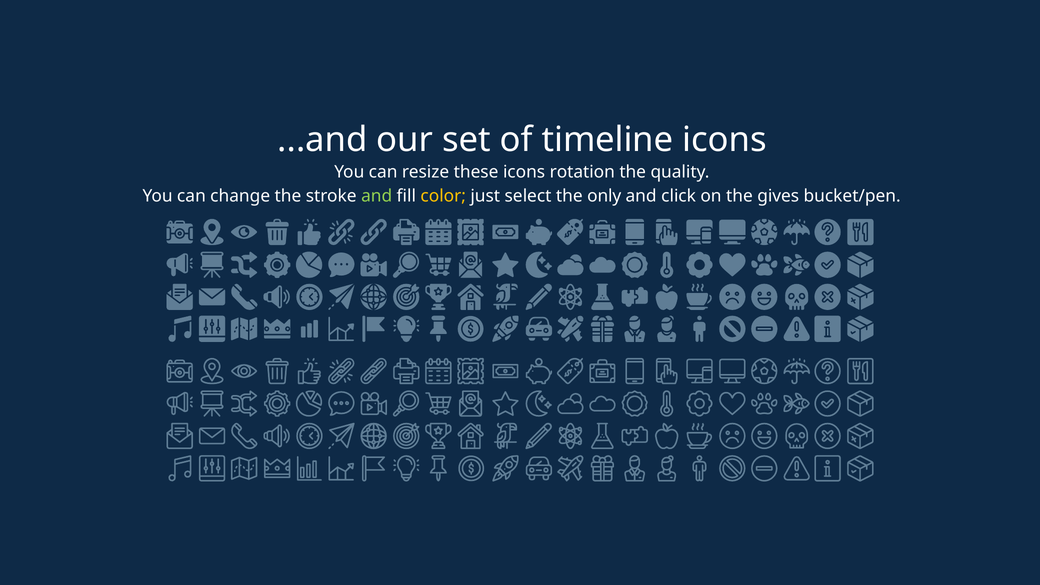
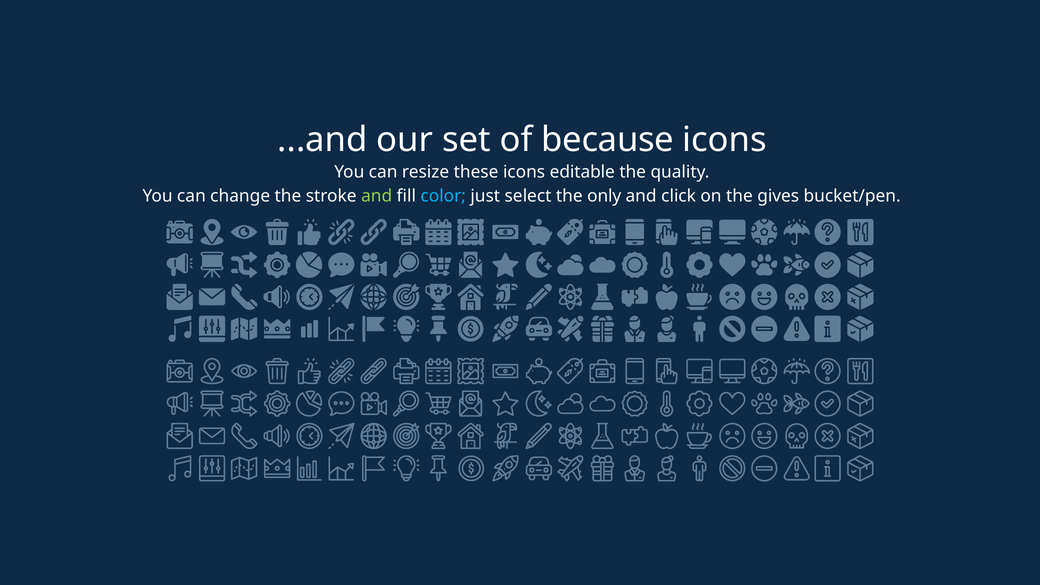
timeline: timeline -> because
rotation: rotation -> editable
color colour: yellow -> light blue
